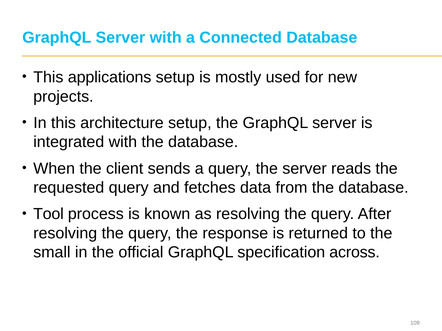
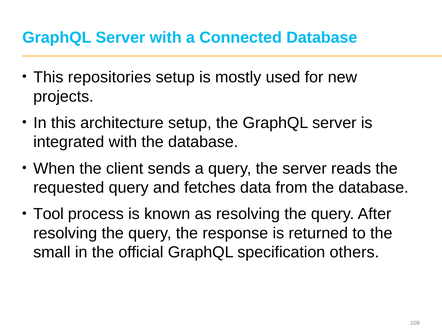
applications: applications -> repositories
across: across -> others
